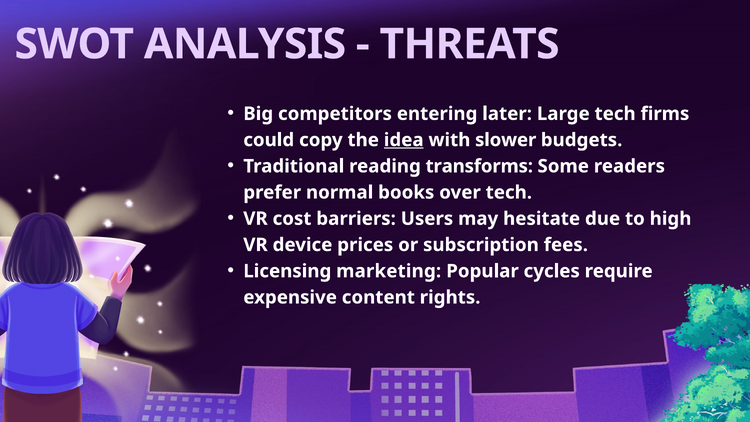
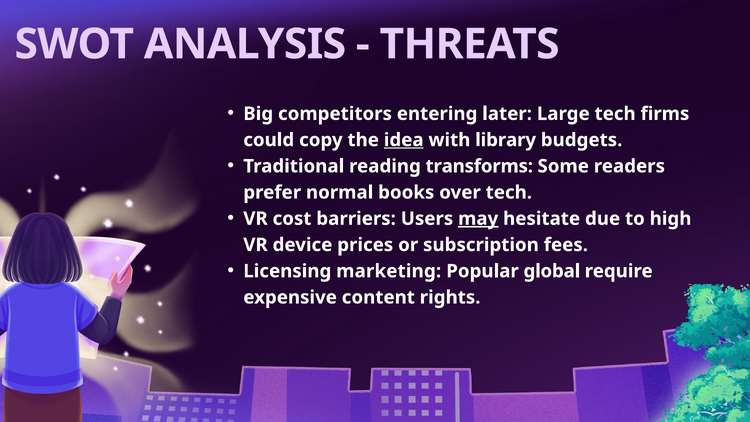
slower: slower -> library
may underline: none -> present
cycles: cycles -> global
